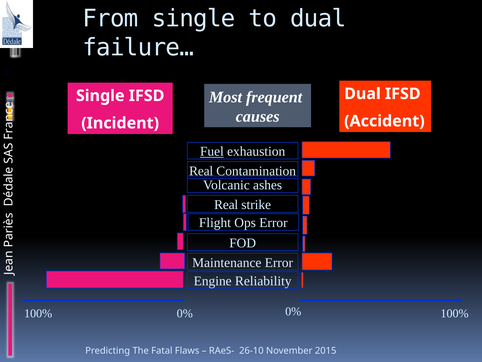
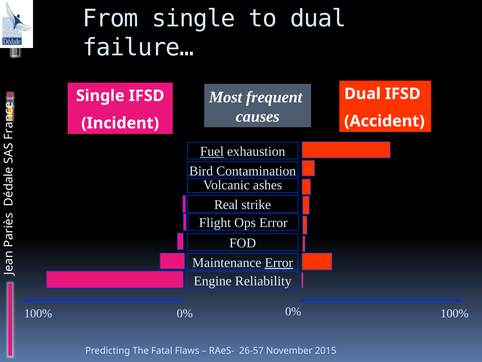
Real at (201, 171): Real -> Bird
Error at (279, 262) underline: none -> present
26-10: 26-10 -> 26-57
